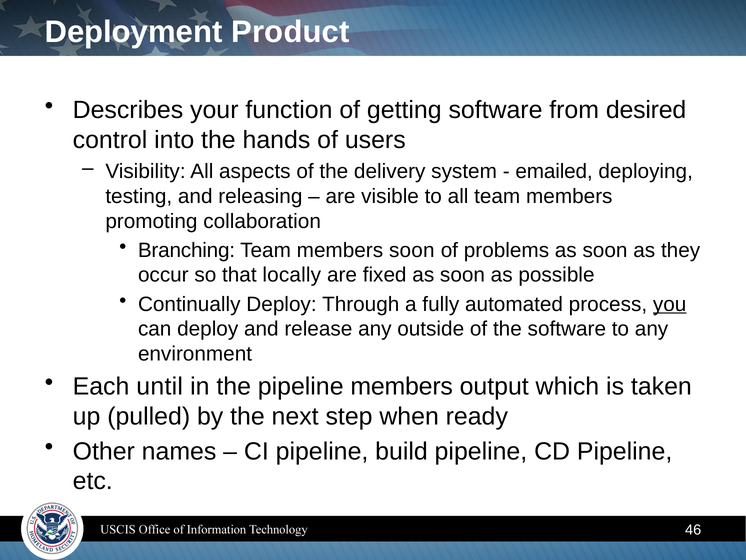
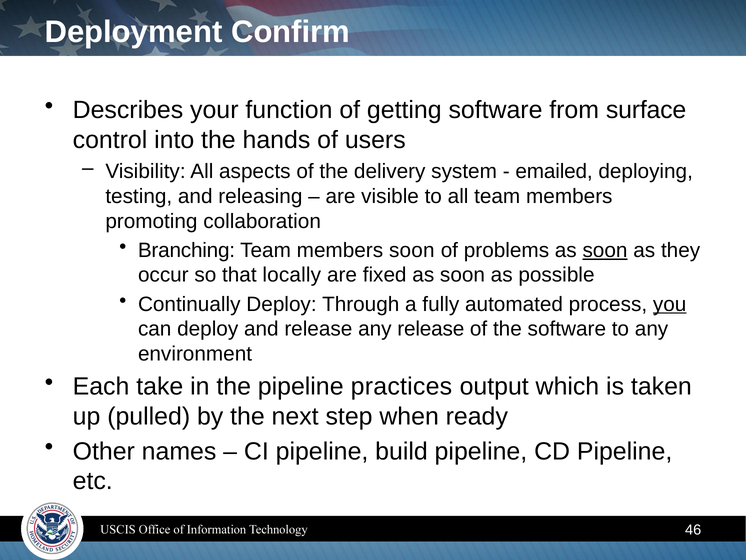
Product: Product -> Confirm
desired: desired -> surface
soon at (605, 250) underline: none -> present
any outside: outside -> release
until: until -> take
pipeline members: members -> practices
